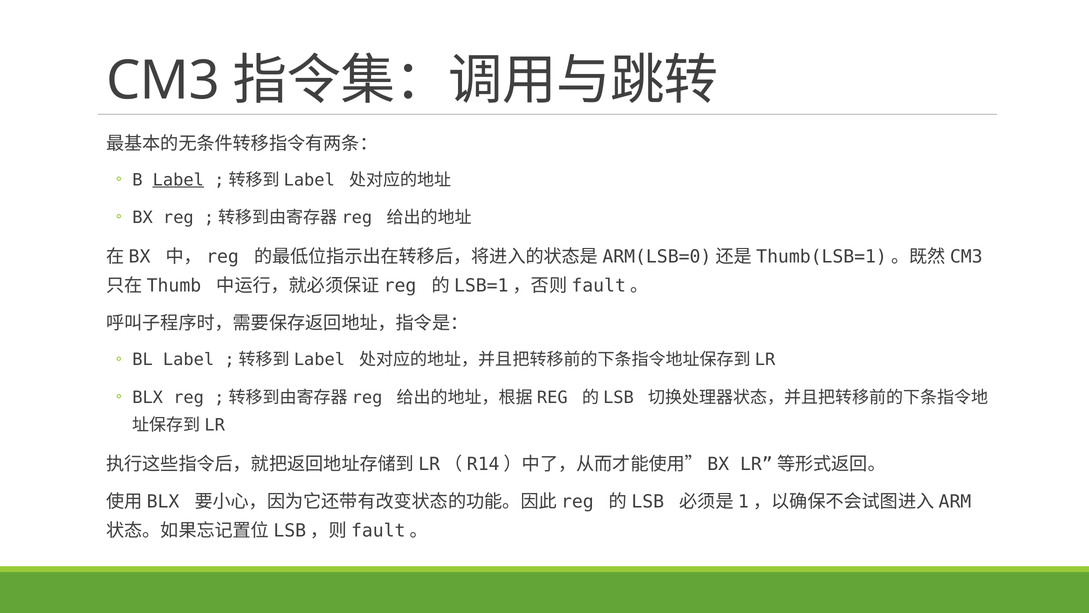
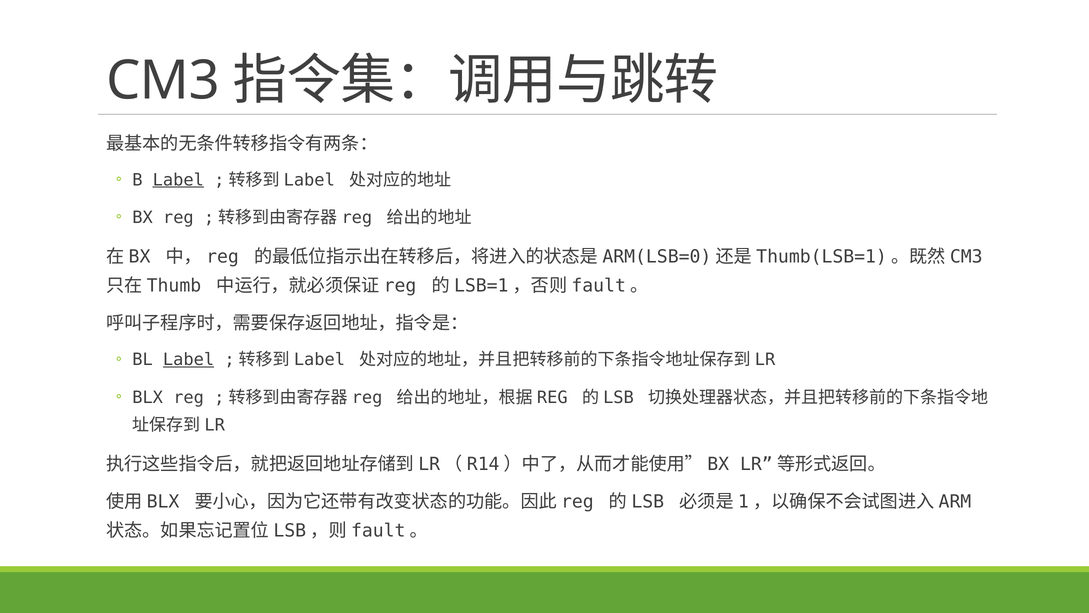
Label at (189, 360) underline: none -> present
